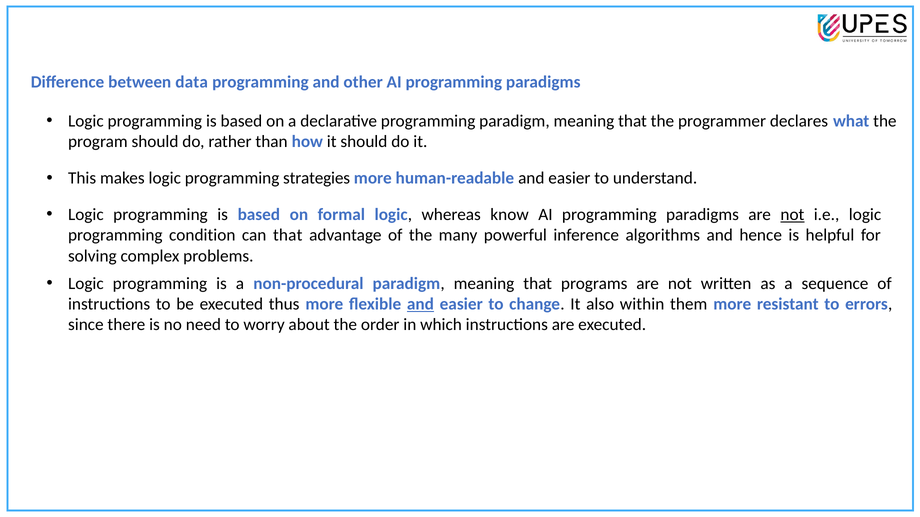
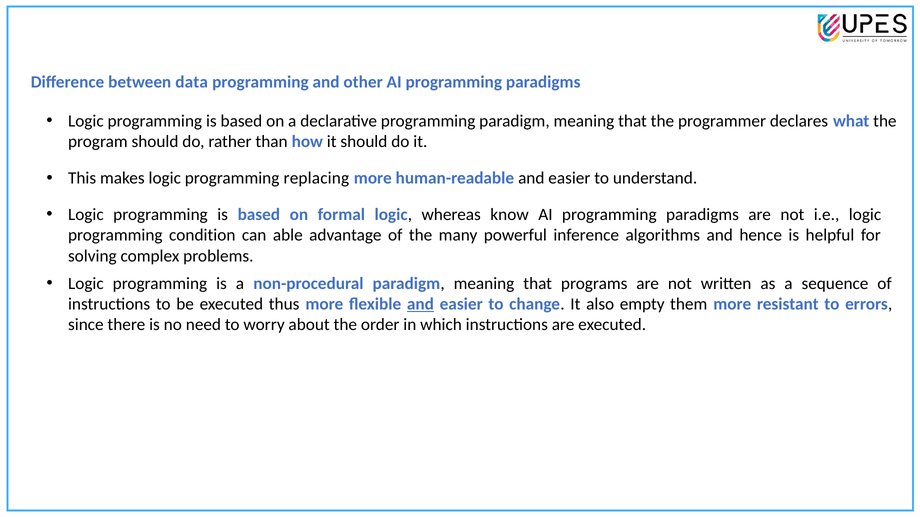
strategies: strategies -> replacing
not at (792, 215) underline: present -> none
can that: that -> able
within: within -> empty
